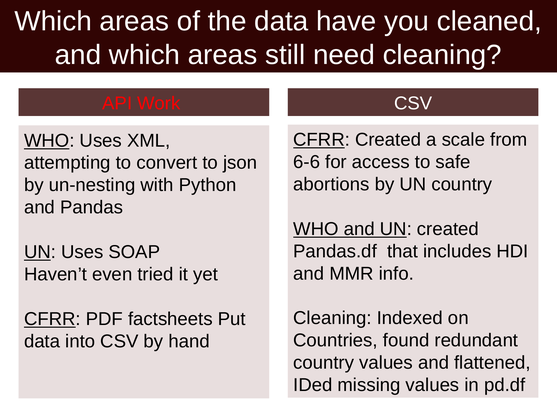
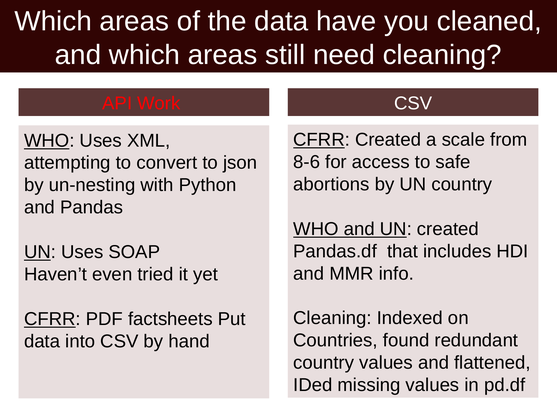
6-6: 6-6 -> 8-6
